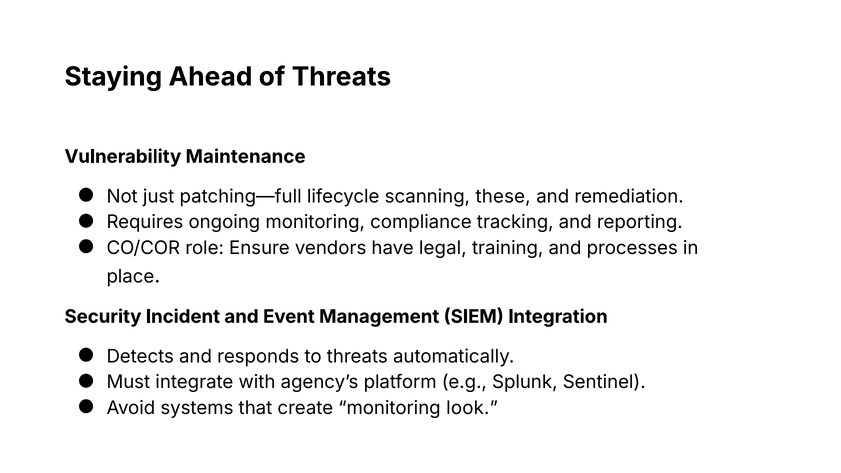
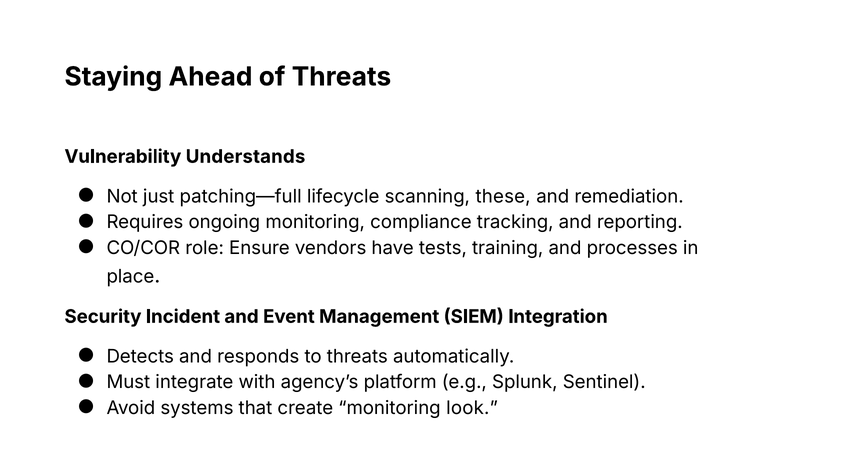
Maintenance: Maintenance -> Understands
legal: legal -> tests
